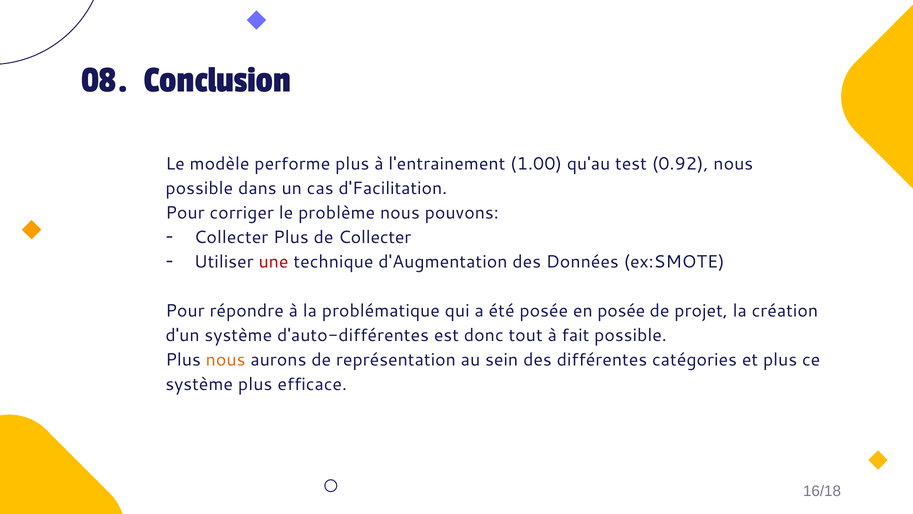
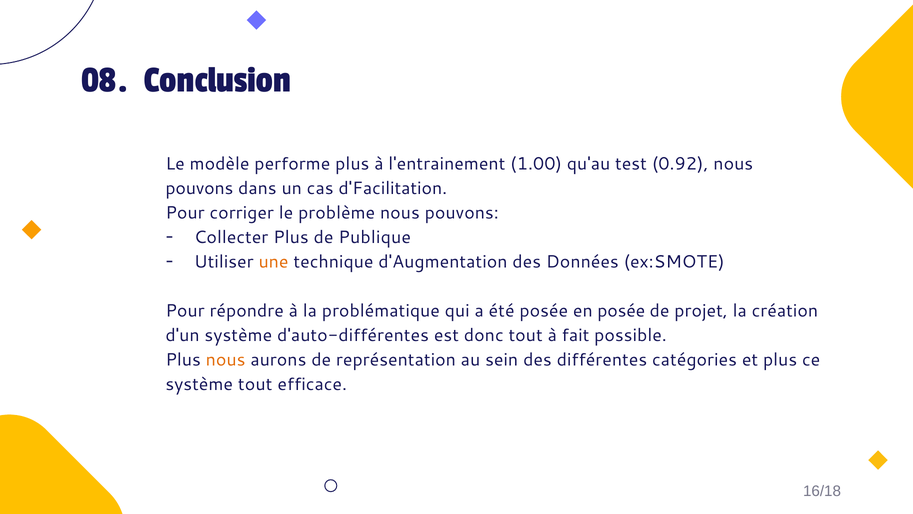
possible at (199, 188): possible -> pouvons
de Collecter: Collecter -> Publique
une colour: red -> orange
système plus: plus -> tout
